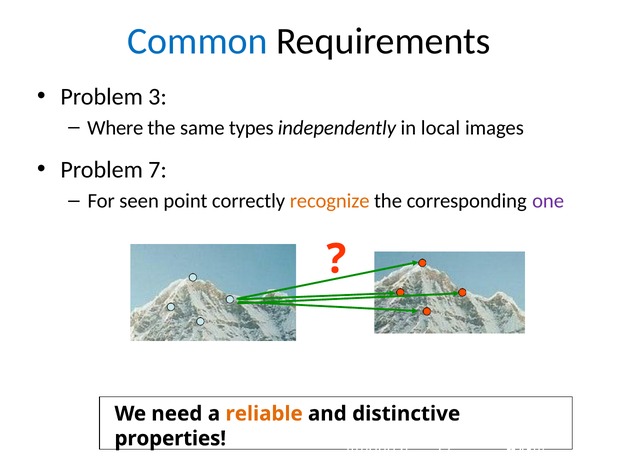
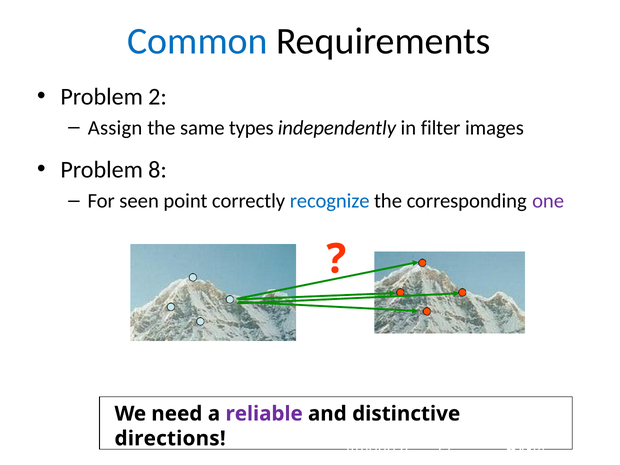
3: 3 -> 2
Where: Where -> Assign
local: local -> filter
7: 7 -> 8
recognize colour: orange -> blue
reliable colour: orange -> purple
properties: properties -> directions
